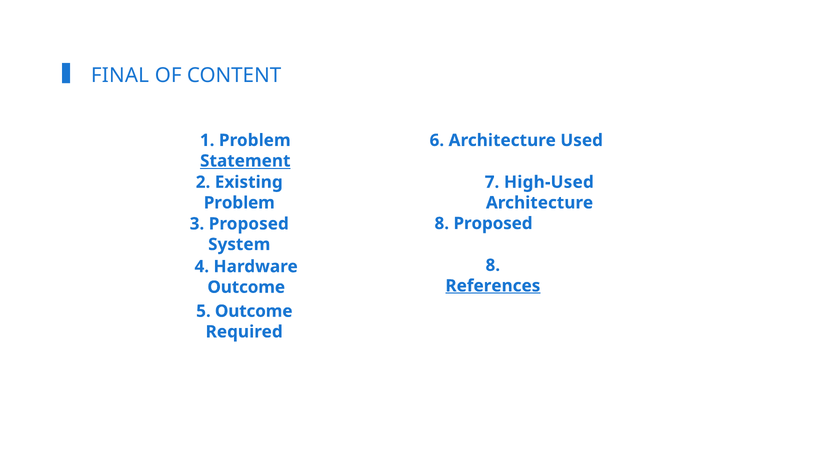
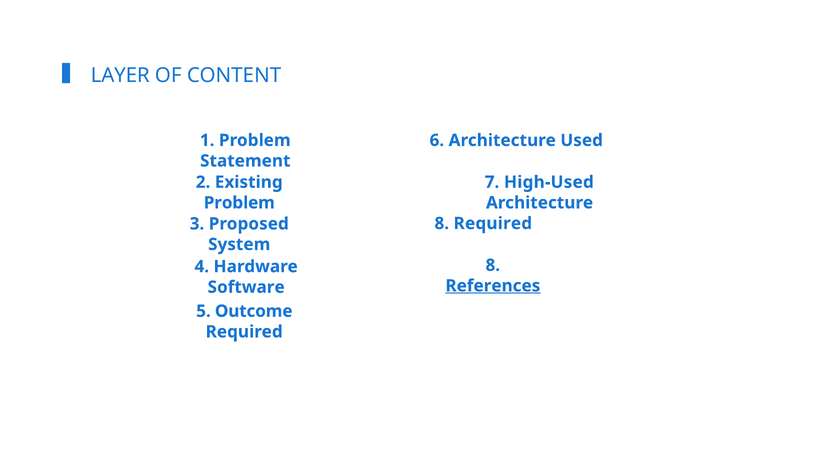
FINAL: FINAL -> LAYER
Statement underline: present -> none
8 Proposed: Proposed -> Required
Outcome at (246, 287): Outcome -> Software
